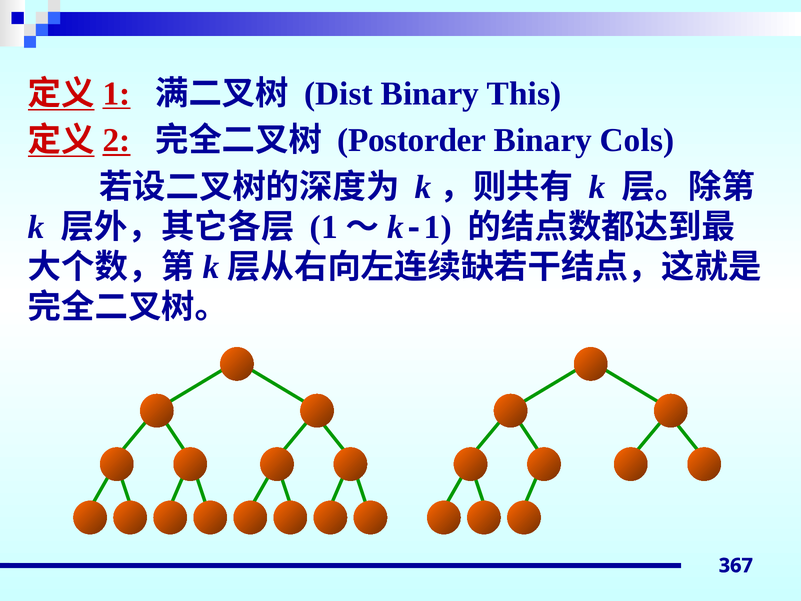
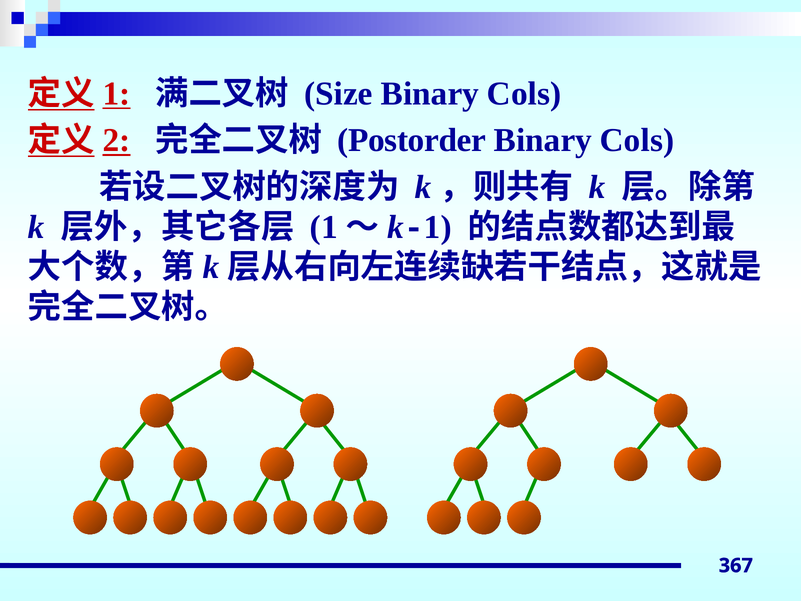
Dist: Dist -> Size
This at (524, 94): This -> Cols
